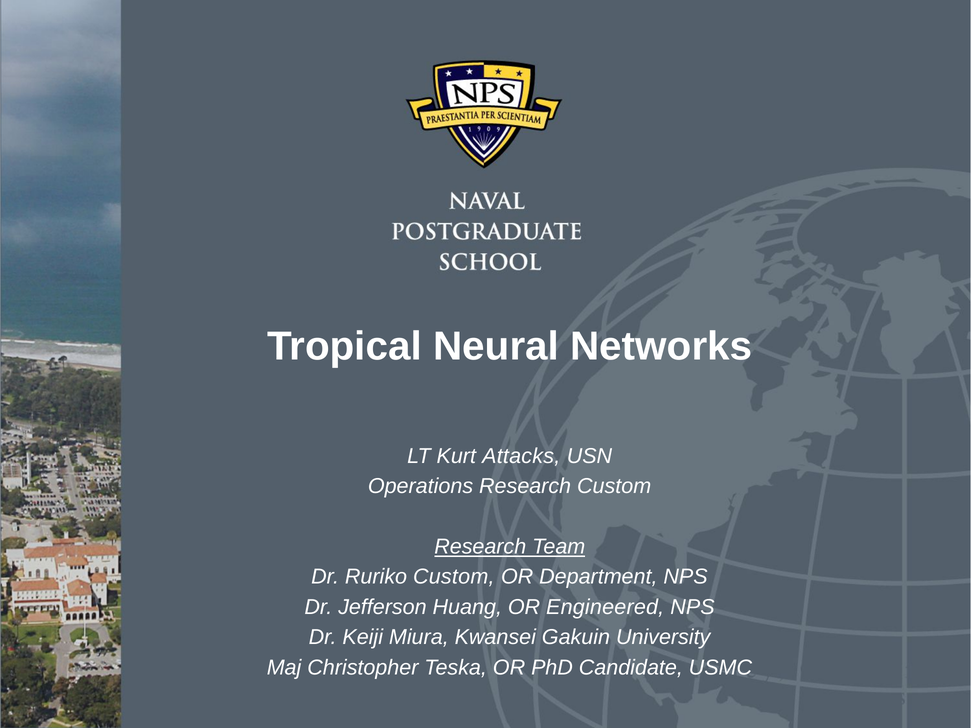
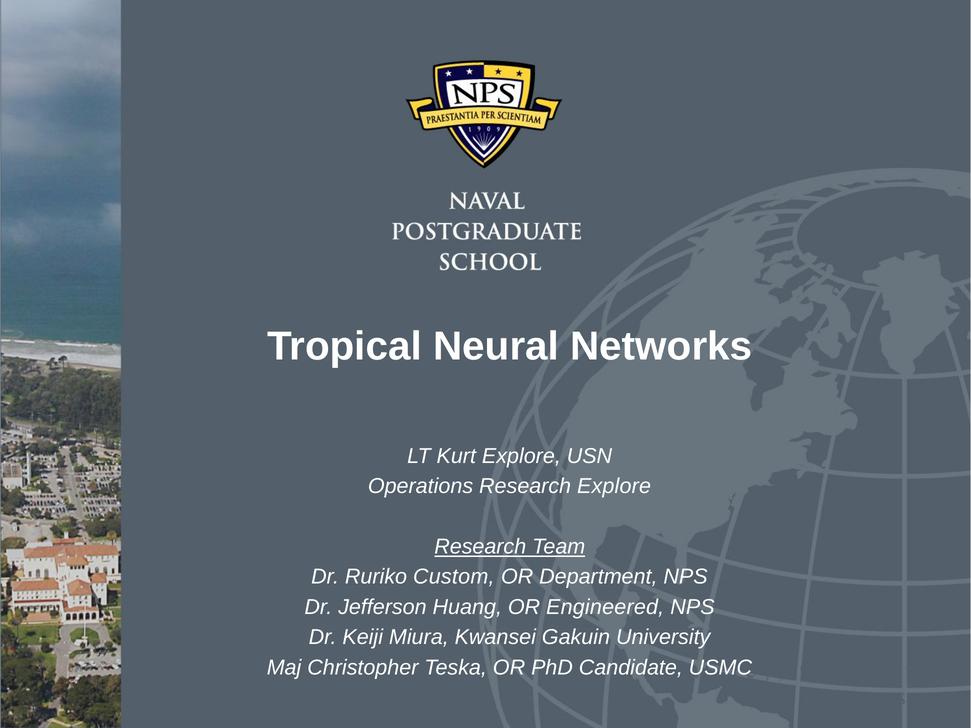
Kurt Attacks: Attacks -> Explore
Research Custom: Custom -> Explore
